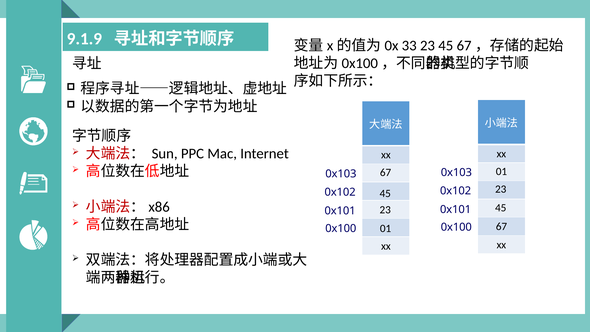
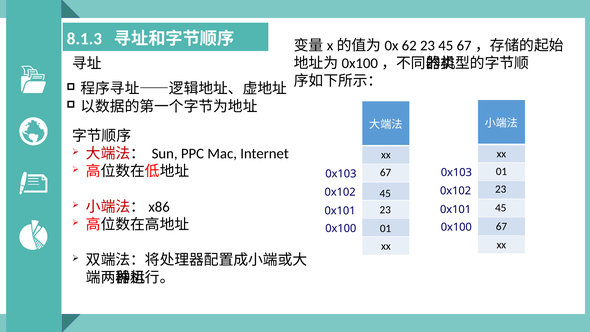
9.1.9: 9.1.9 -> 8.1.3
33: 33 -> 62
